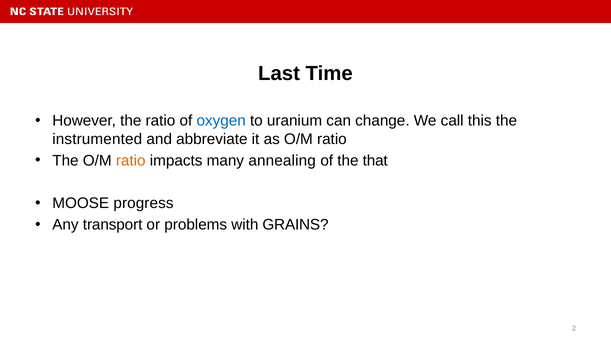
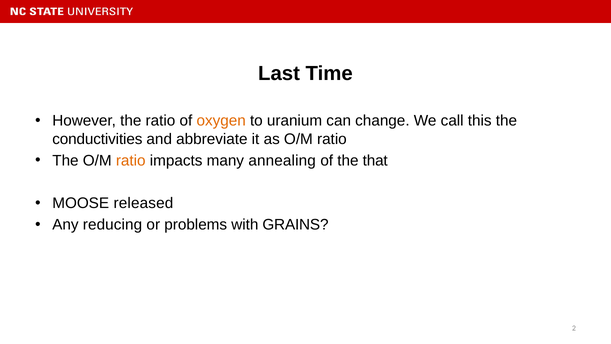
oxygen colour: blue -> orange
instrumented: instrumented -> conductivities
progress: progress -> released
transport: transport -> reducing
